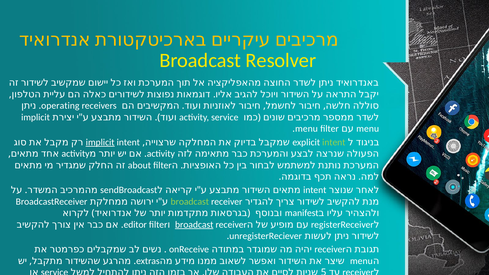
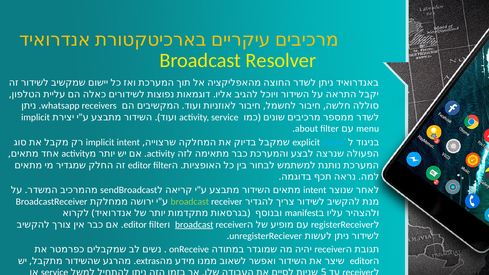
operating: operating -> whatsapp
menu at (306, 129): menu -> about
implicit at (100, 142) underline: present -> none
intent at (334, 142) colour: light green -> light blue
about at (139, 165): about -> editor
menu at (361, 261): menu -> editor
